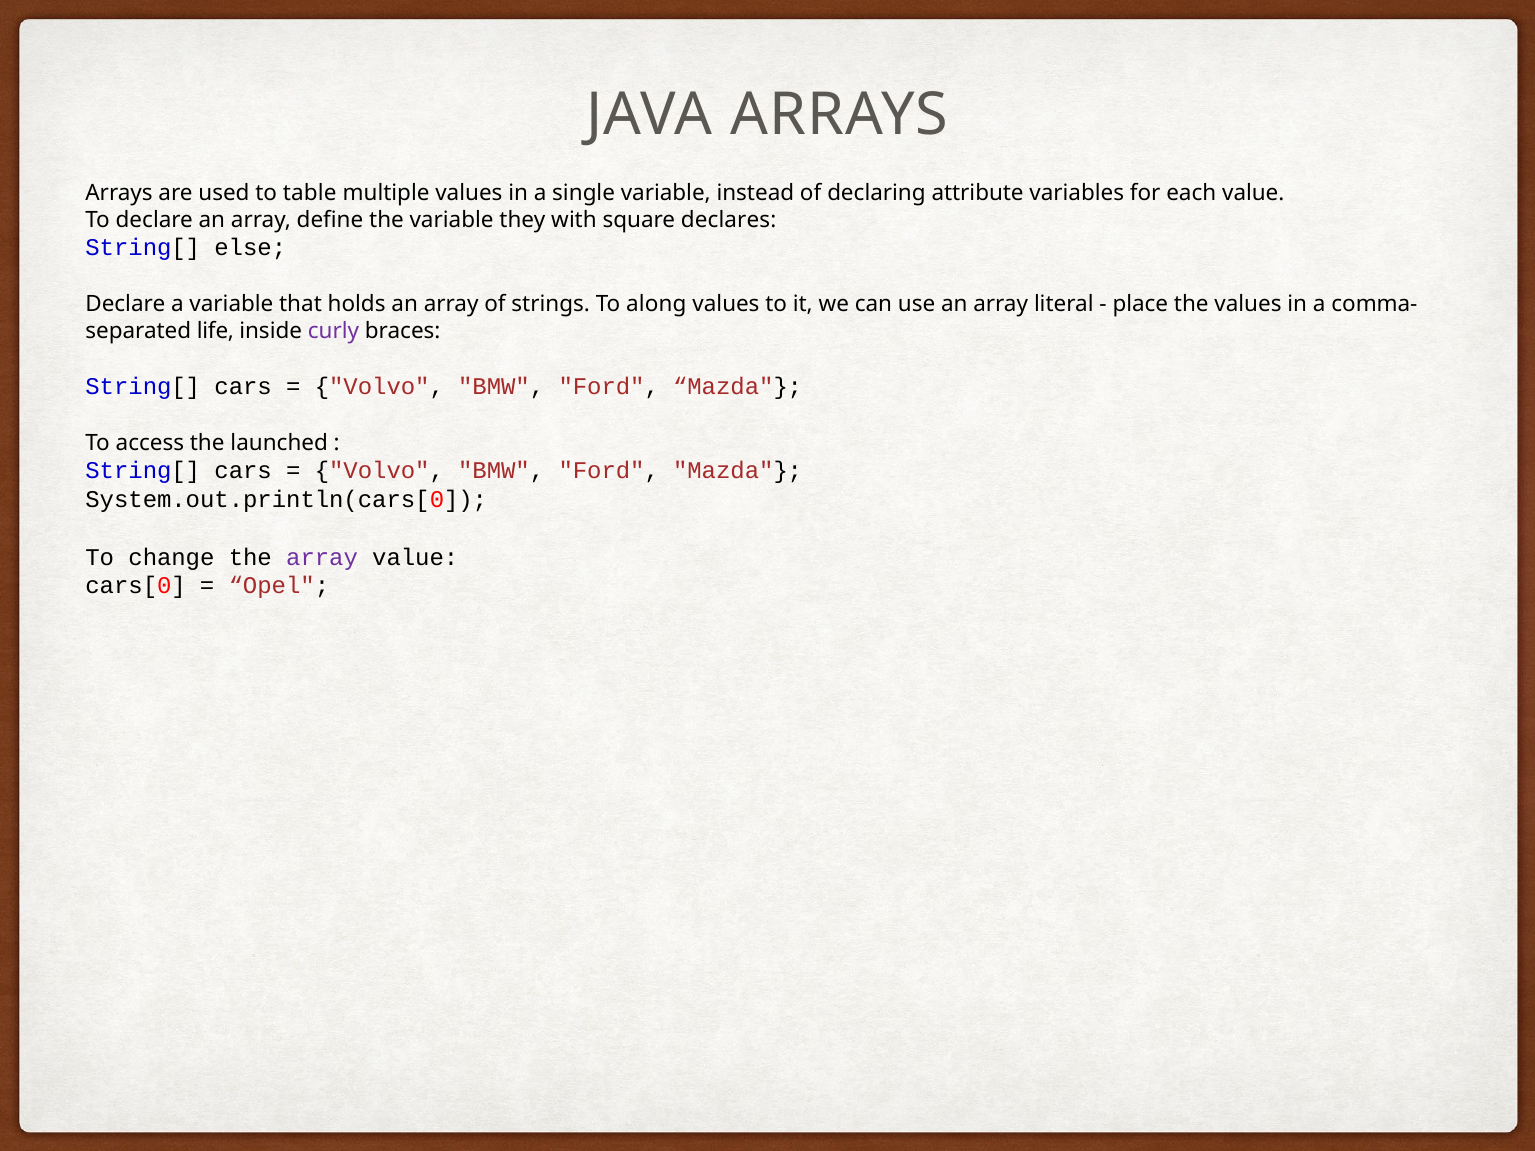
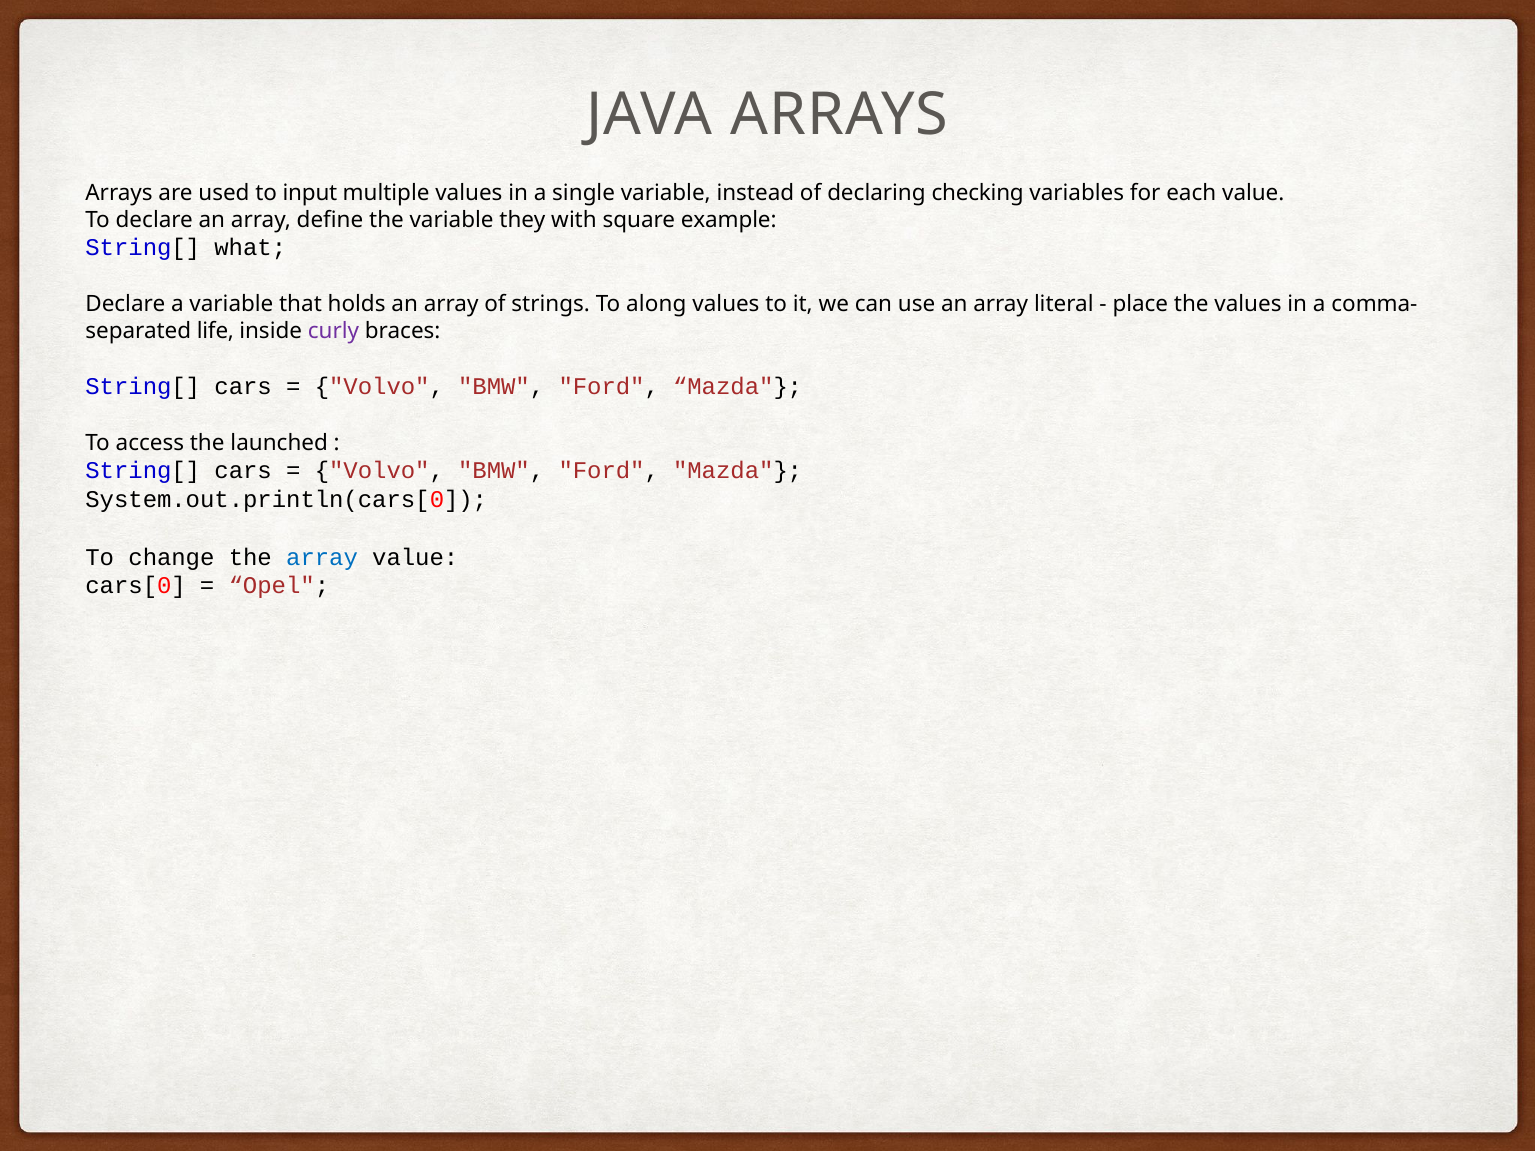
table: table -> input
attribute: attribute -> checking
declares: declares -> example
else: else -> what
array at (322, 557) colour: purple -> blue
